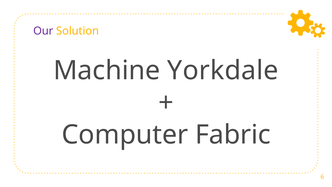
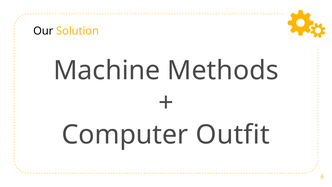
Our colour: purple -> black
Yorkdale: Yorkdale -> Methods
Fabric: Fabric -> Outfit
